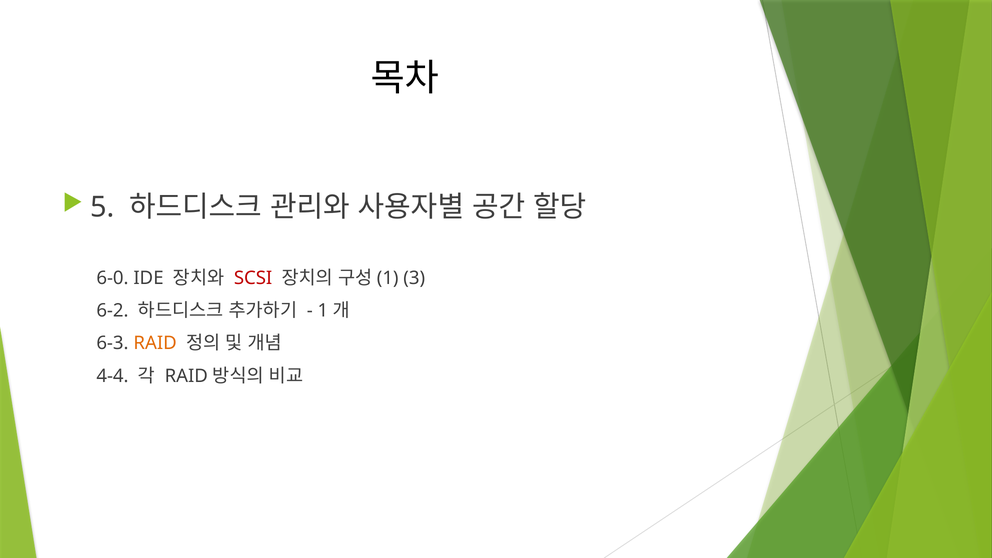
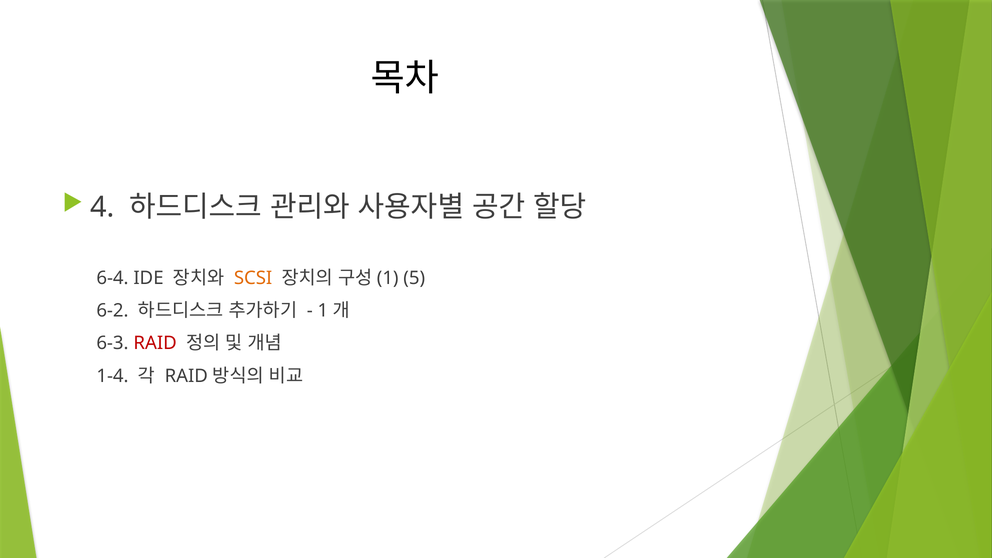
5: 5 -> 4
6-0: 6-0 -> 6-4
SCSI colour: red -> orange
3: 3 -> 5
RAID colour: orange -> red
4-4: 4-4 -> 1-4
